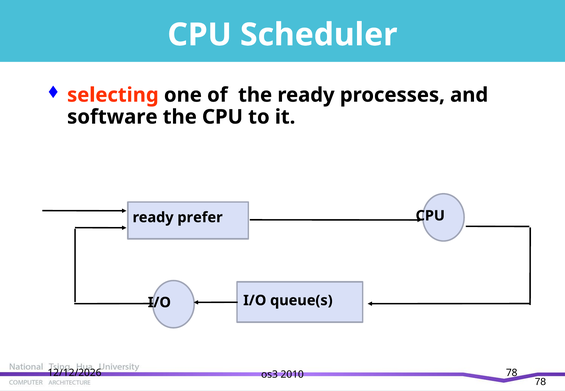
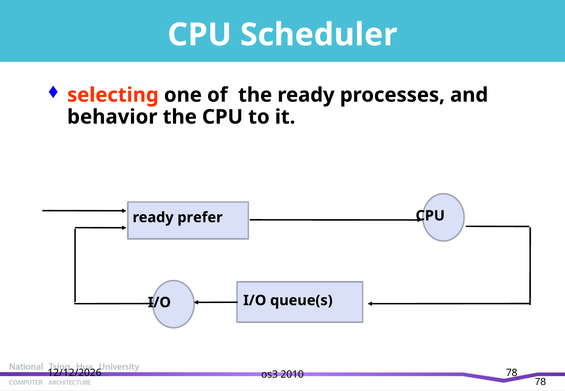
software: software -> behavior
